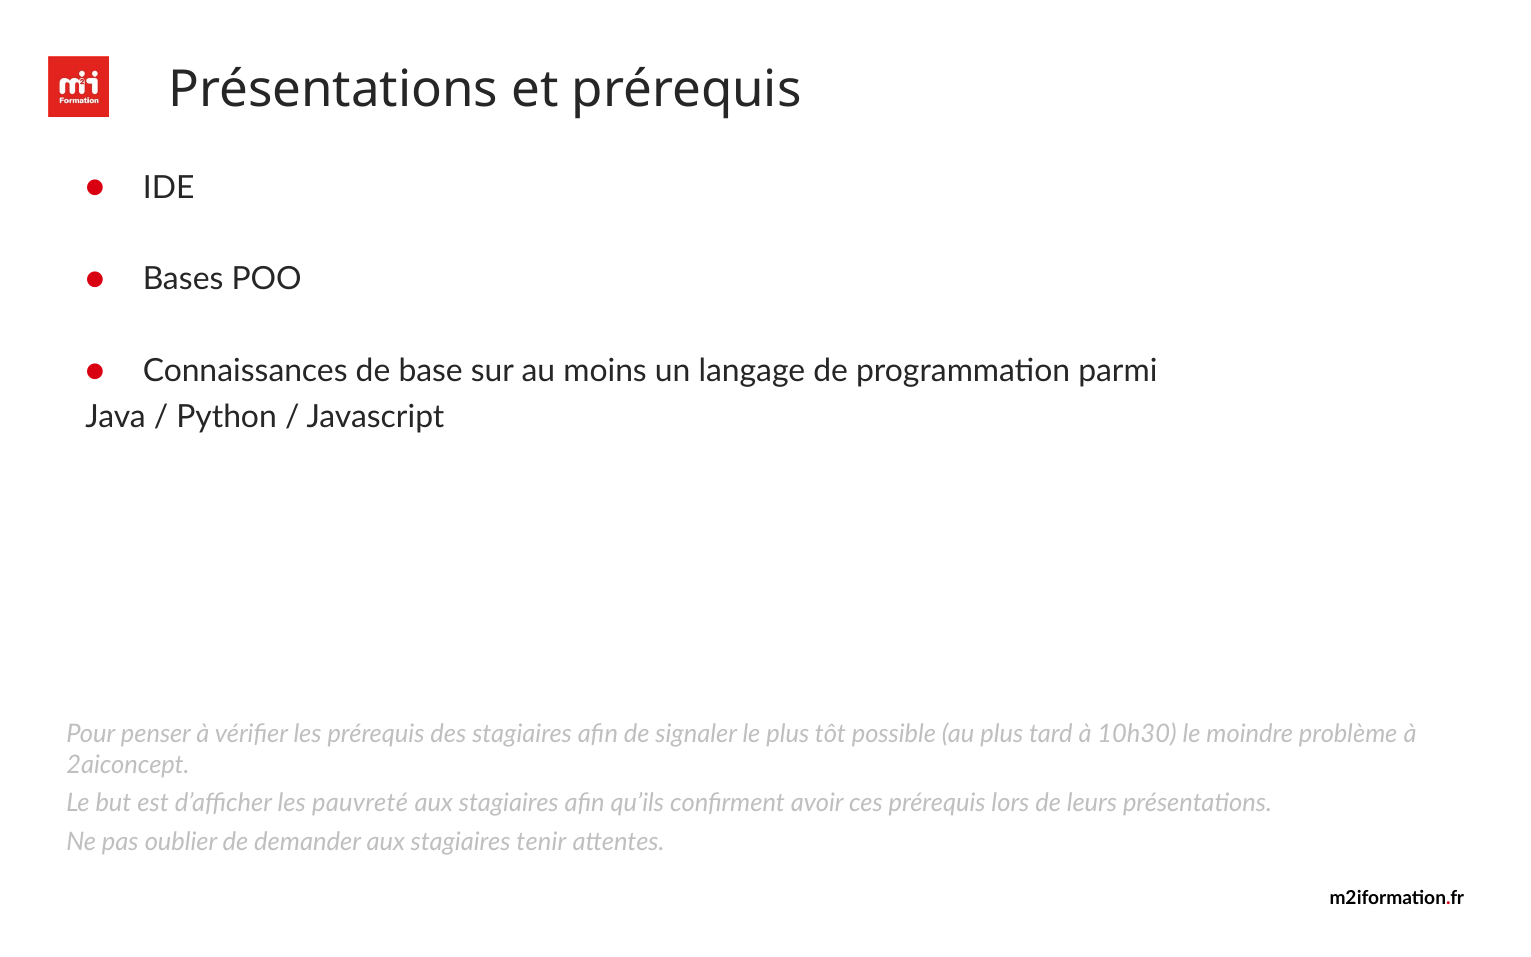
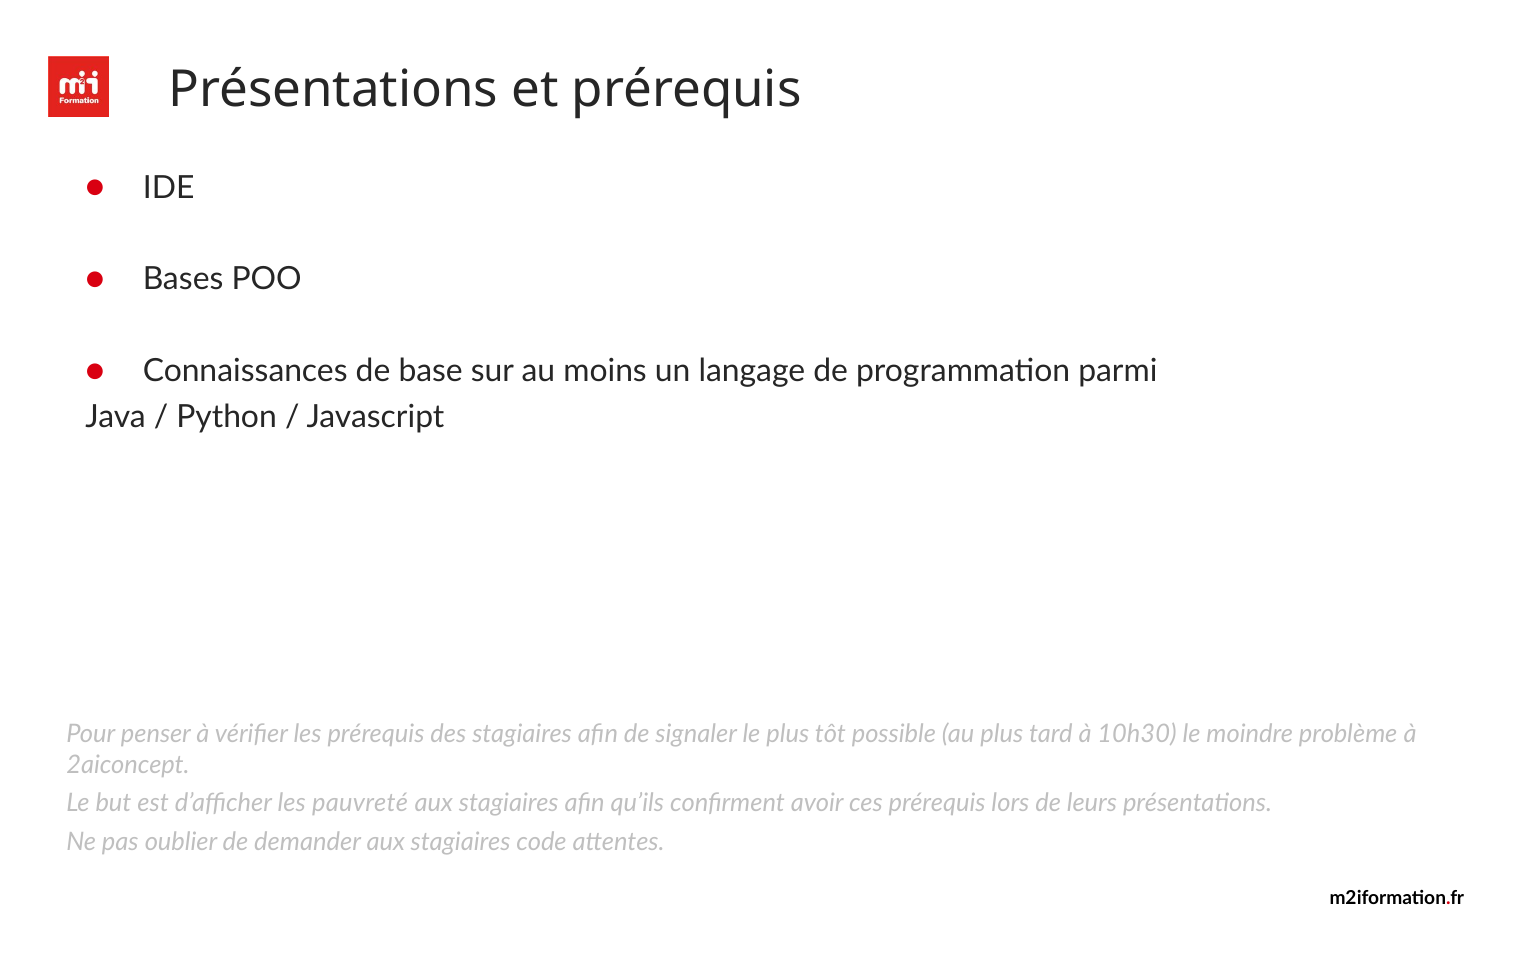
tenir: tenir -> code
